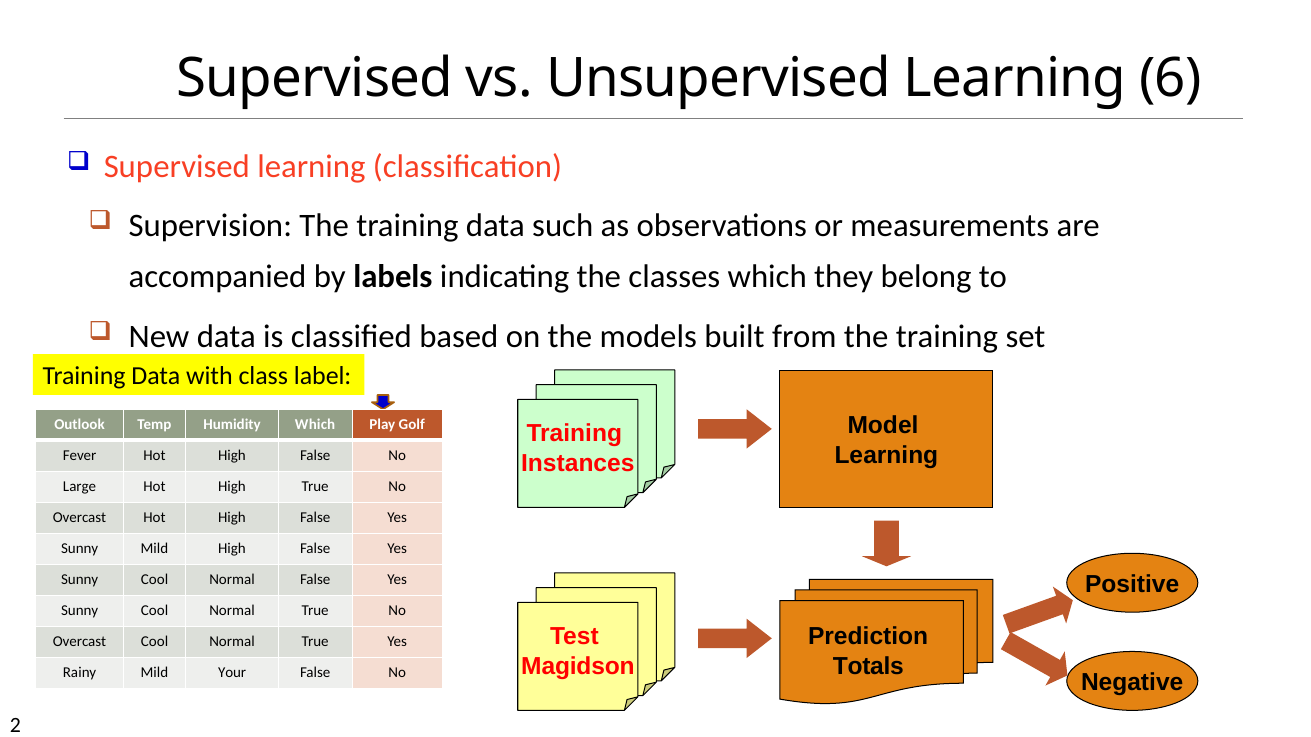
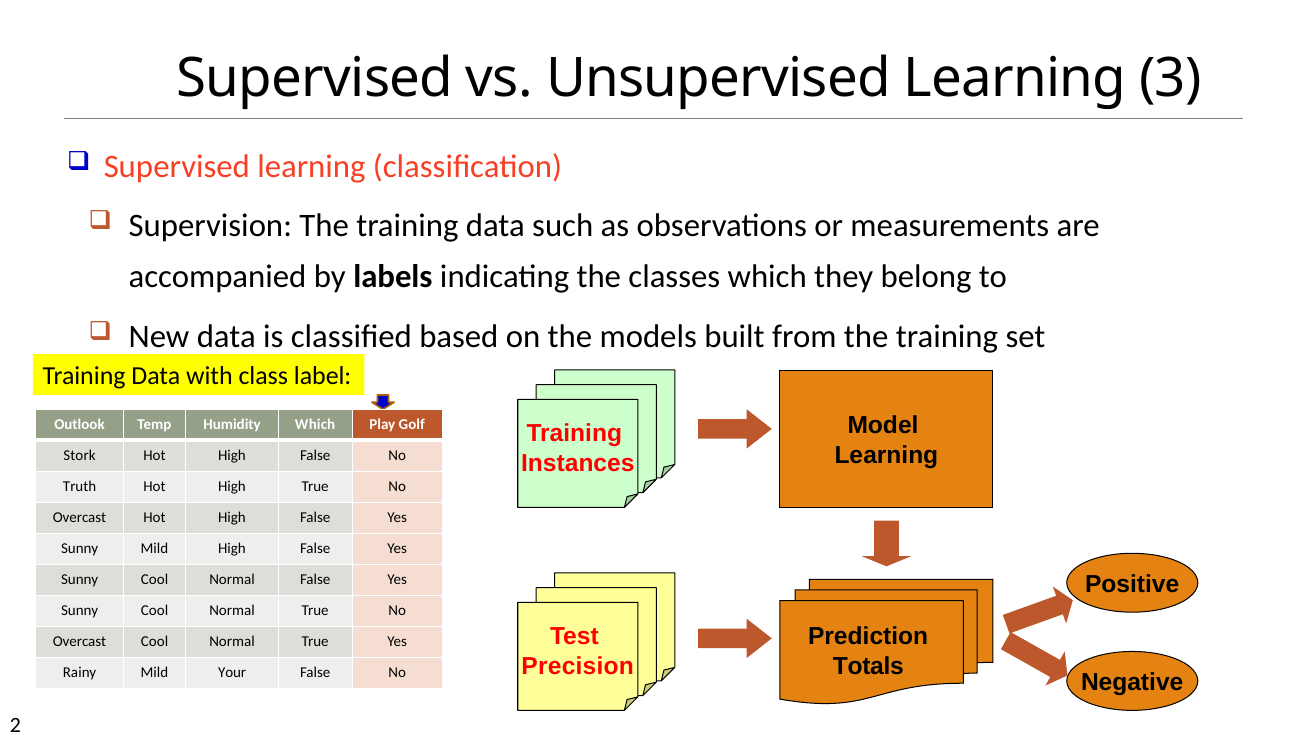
6: 6 -> 3
Fever: Fever -> Stork
Large: Large -> Truth
Magidson: Magidson -> Precision
